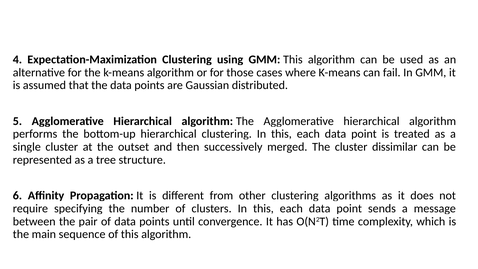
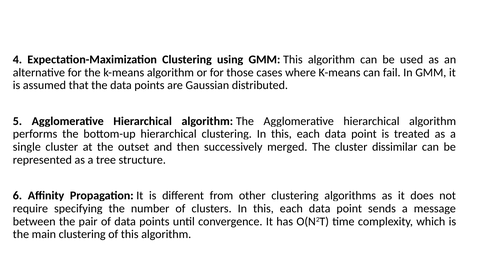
main sequence: sequence -> clustering
